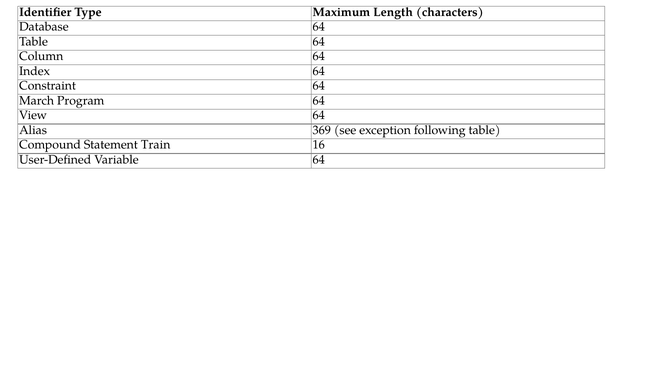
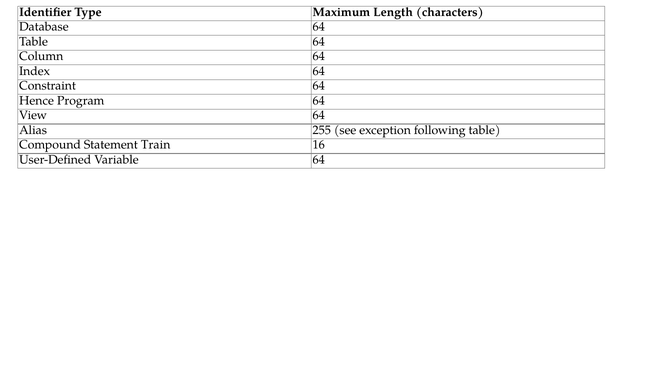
March: March -> Hence
369: 369 -> 255
